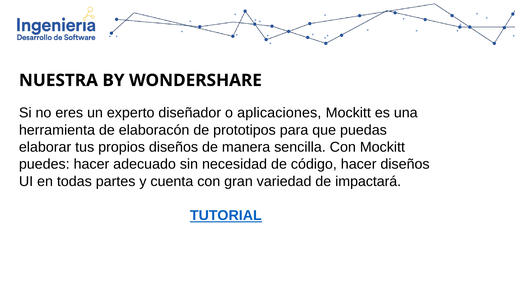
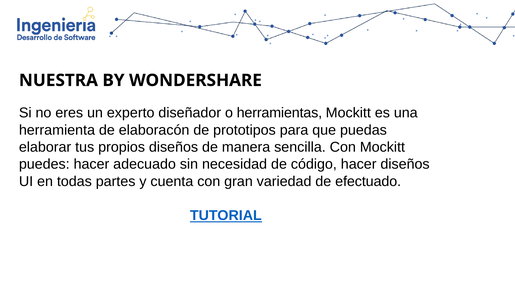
aplicaciones: aplicaciones -> herramientas
impactará: impactará -> efectuado
